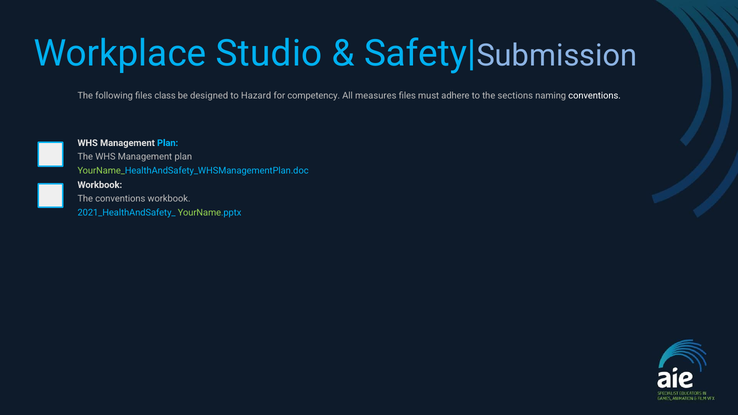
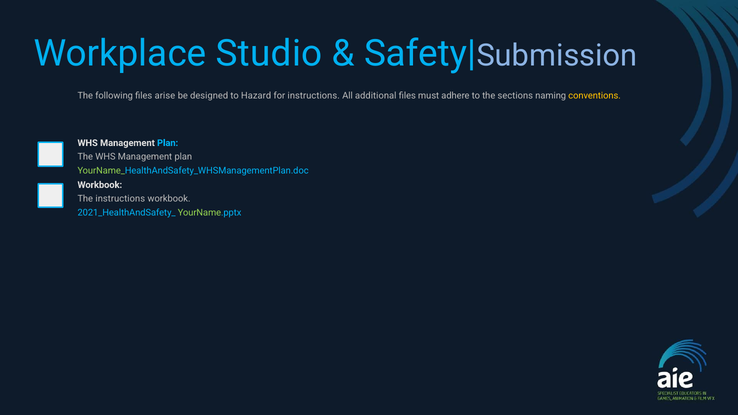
class: class -> arise
for competency: competency -> instructions
measures: measures -> additional
conventions at (595, 96) colour: white -> yellow
The conventions: conventions -> instructions
